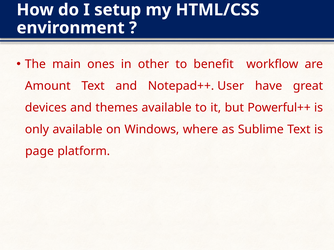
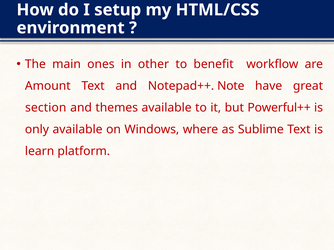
User: User -> Note
devices: devices -> section
page: page -> learn
